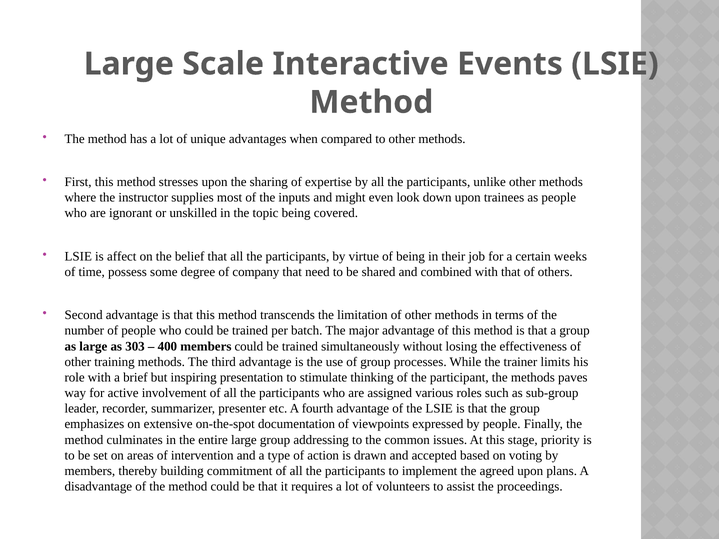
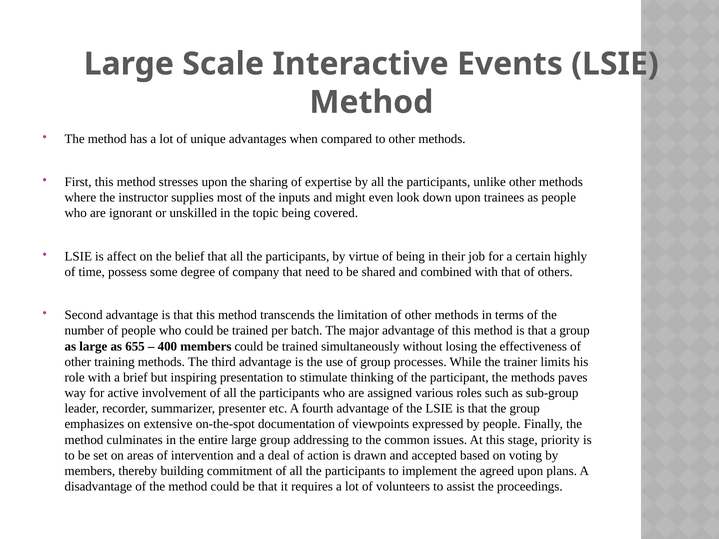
weeks: weeks -> highly
303: 303 -> 655
type: type -> deal
